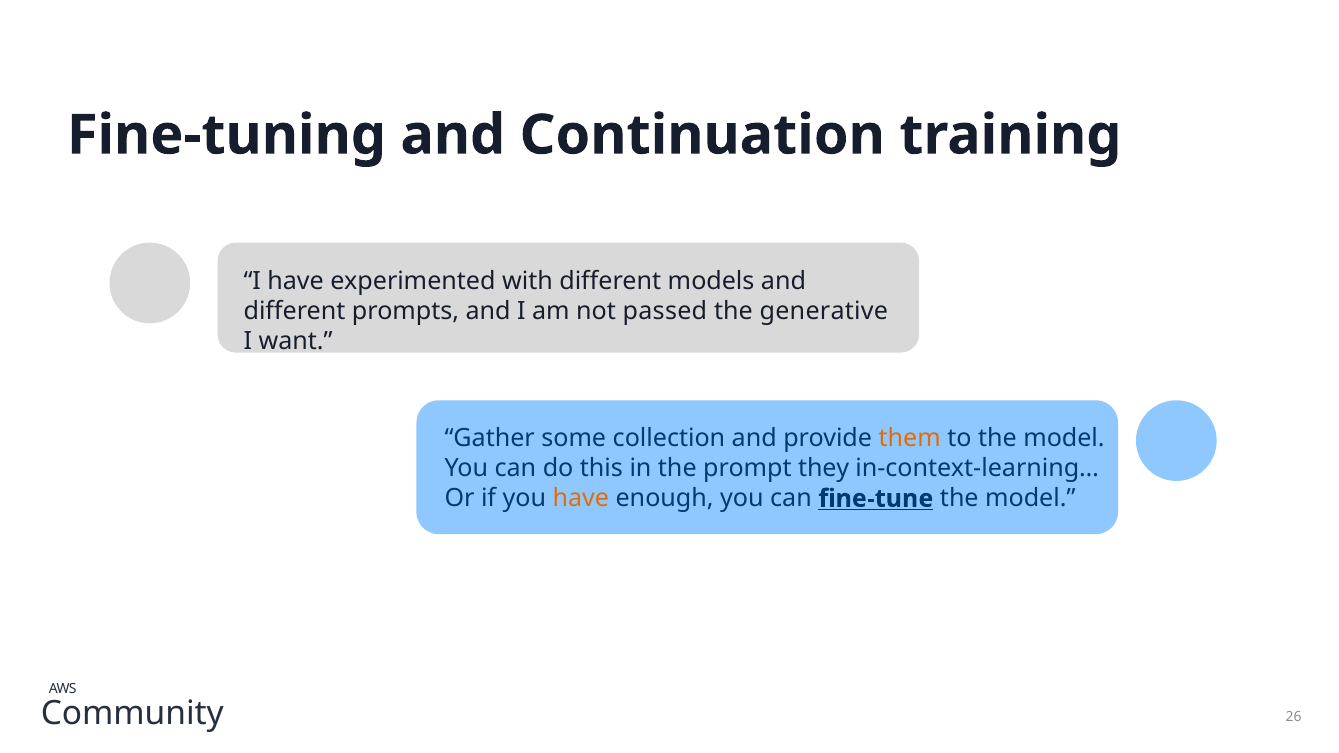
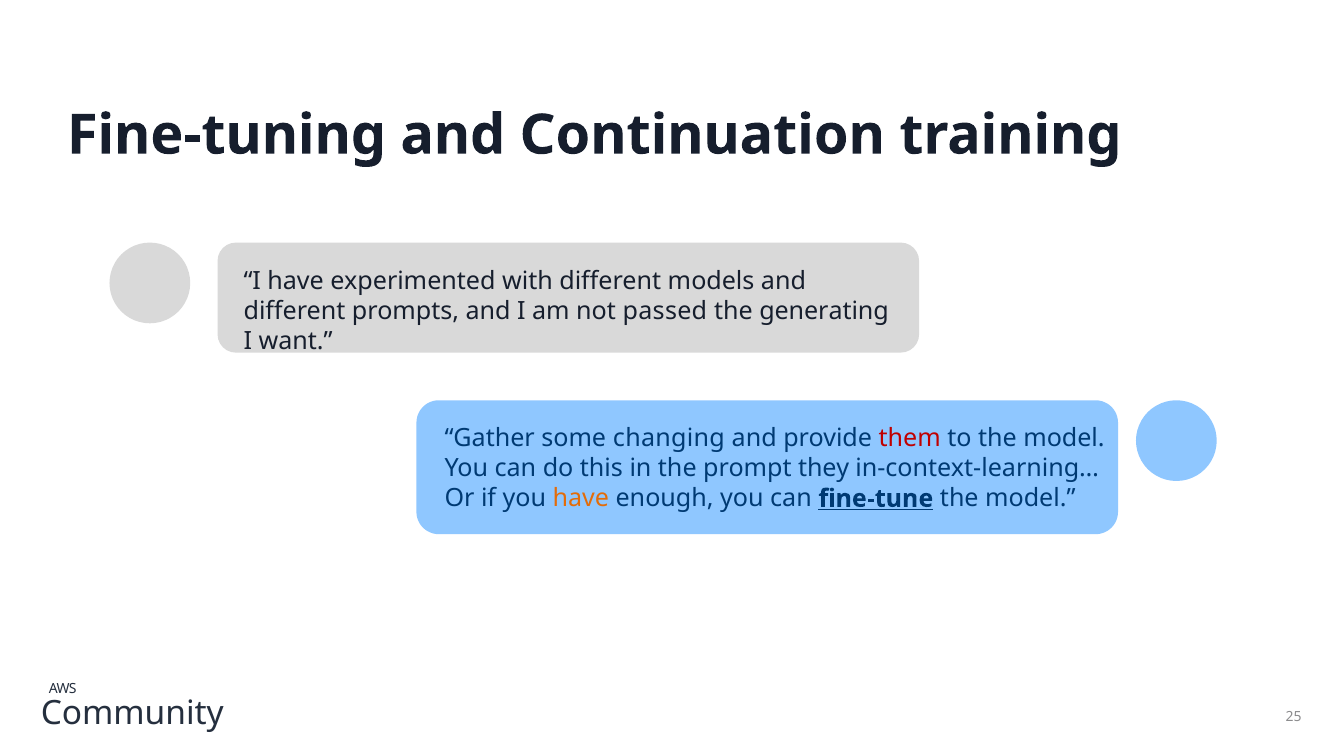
generative: generative -> generating
collection: collection -> changing
them colour: orange -> red
26: 26 -> 25
